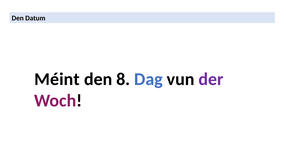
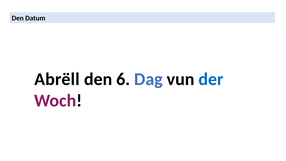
Méint: Méint -> Abrëll
8: 8 -> 6
der colour: purple -> blue
